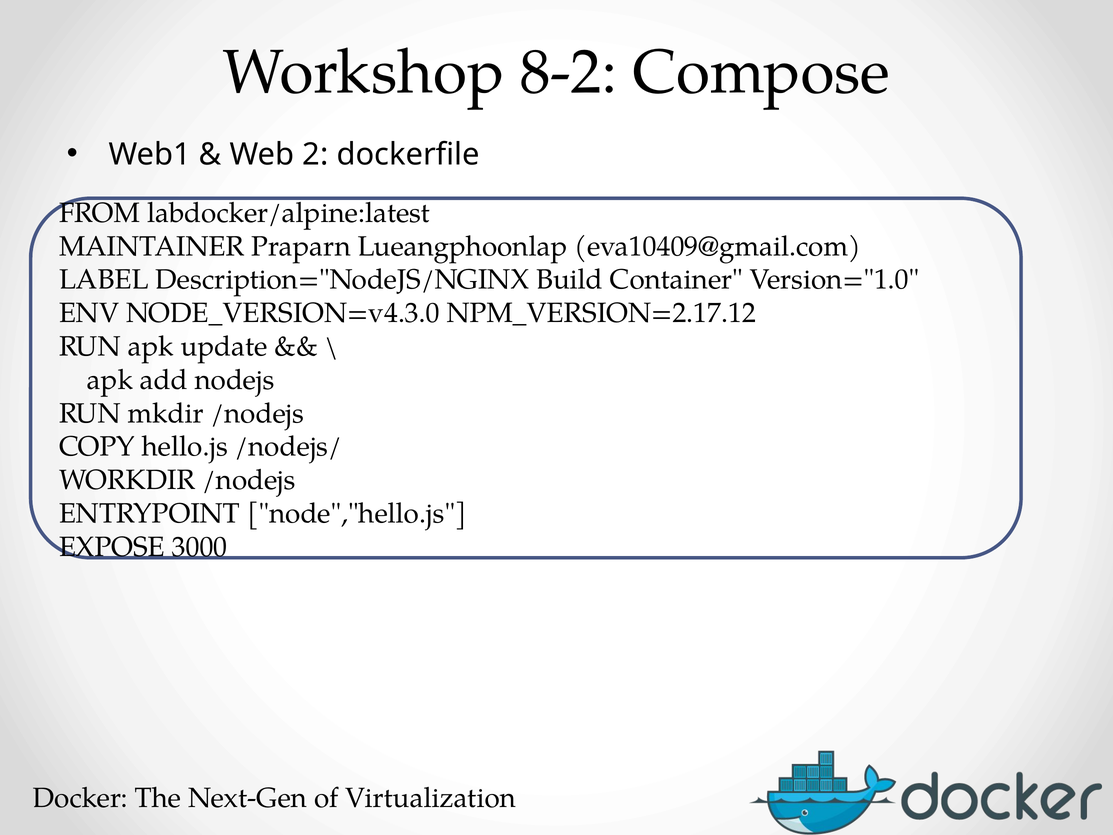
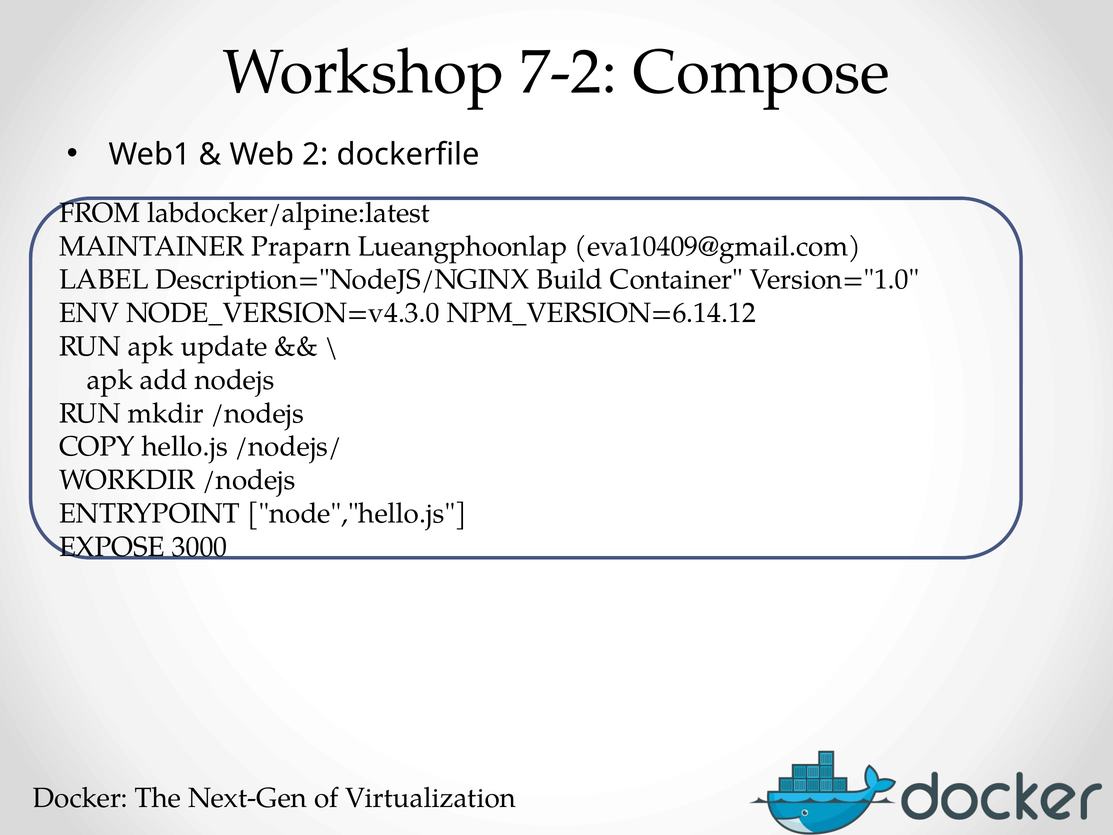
8-2: 8-2 -> 7-2
NPM_VERSION=2.17.12: NPM_VERSION=2.17.12 -> NPM_VERSION=6.14.12
